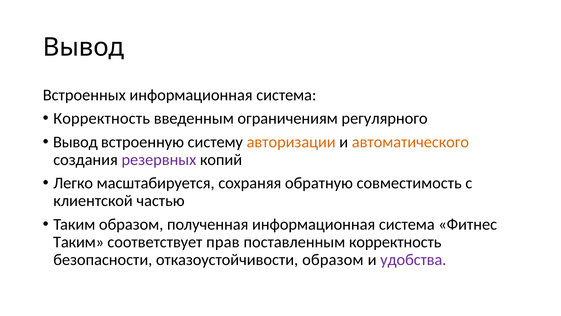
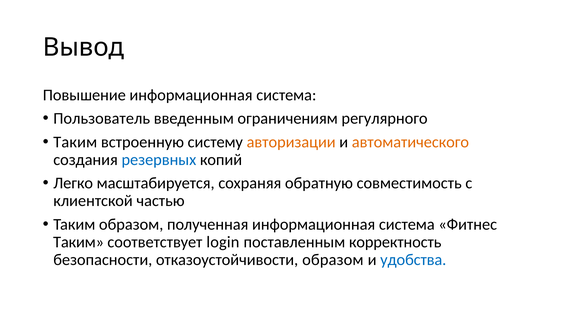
Встроенных: Встроенных -> Повышение
Корректность at (102, 118): Корректность -> Пользователь
Вывод at (75, 142): Вывод -> Таким
резервных colour: purple -> blue
прав: прав -> login
удобства colour: purple -> blue
